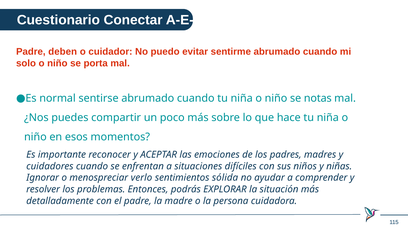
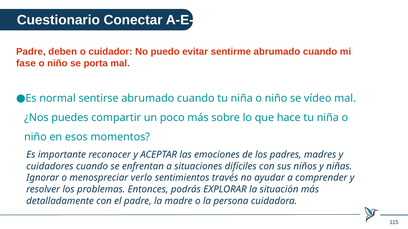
solo: solo -> fase
notas: notas -> vídeo
sólida: sólida -> través
